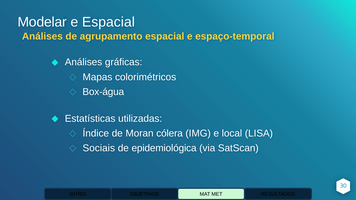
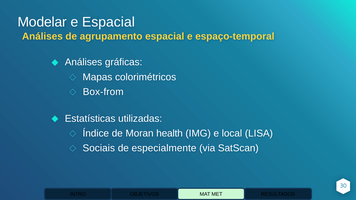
Box-água: Box-água -> Box-from
cólera: cólera -> health
epidemiológica: epidemiológica -> especialmente
